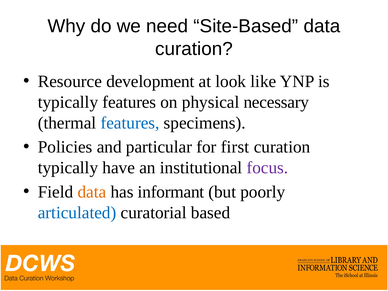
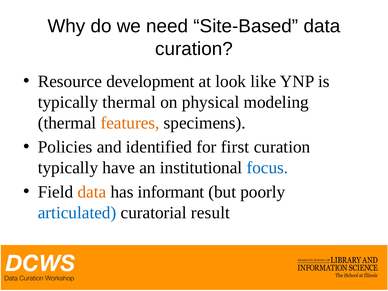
typically features: features -> thermal
necessary: necessary -> modeling
features at (130, 123) colour: blue -> orange
particular: particular -> identified
focus colour: purple -> blue
based: based -> result
